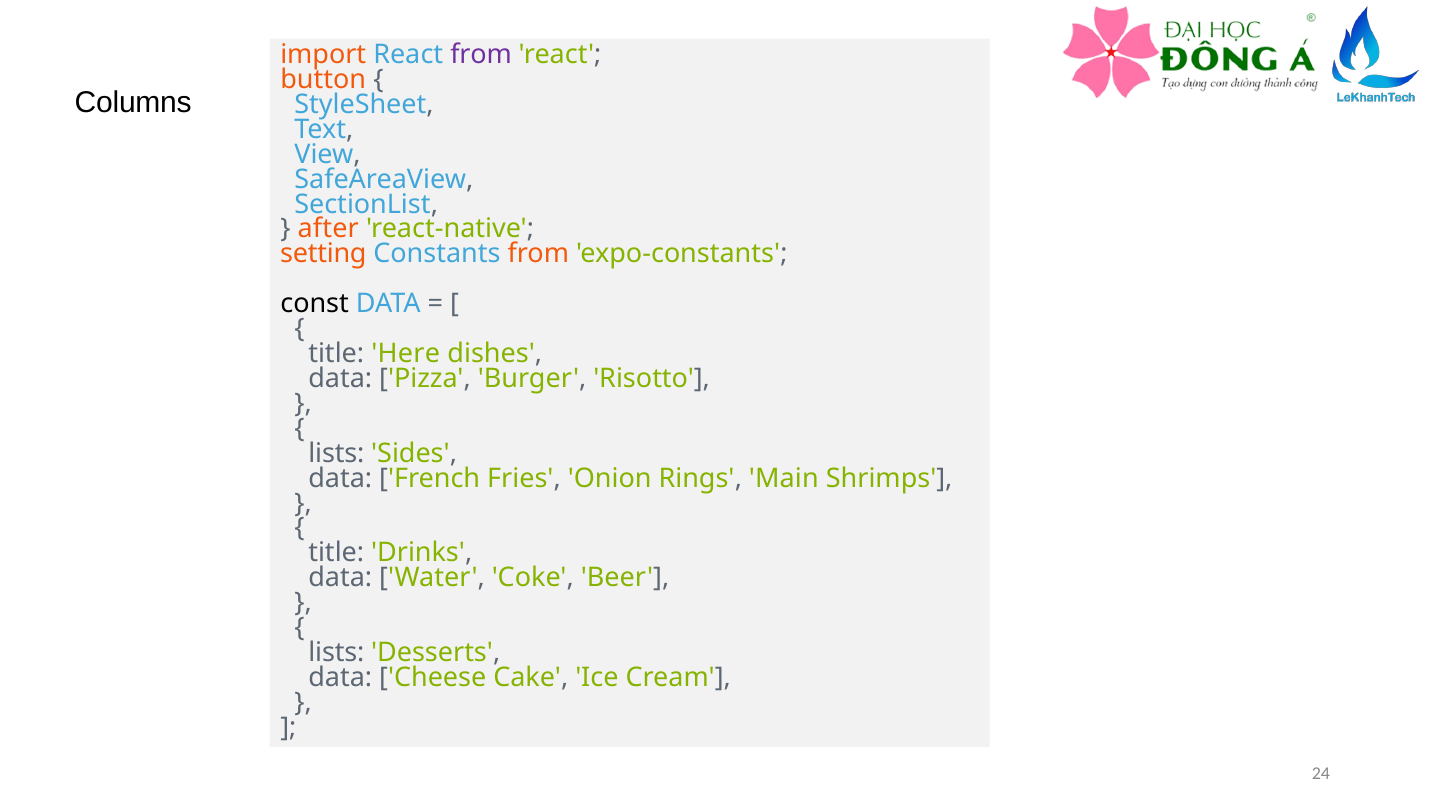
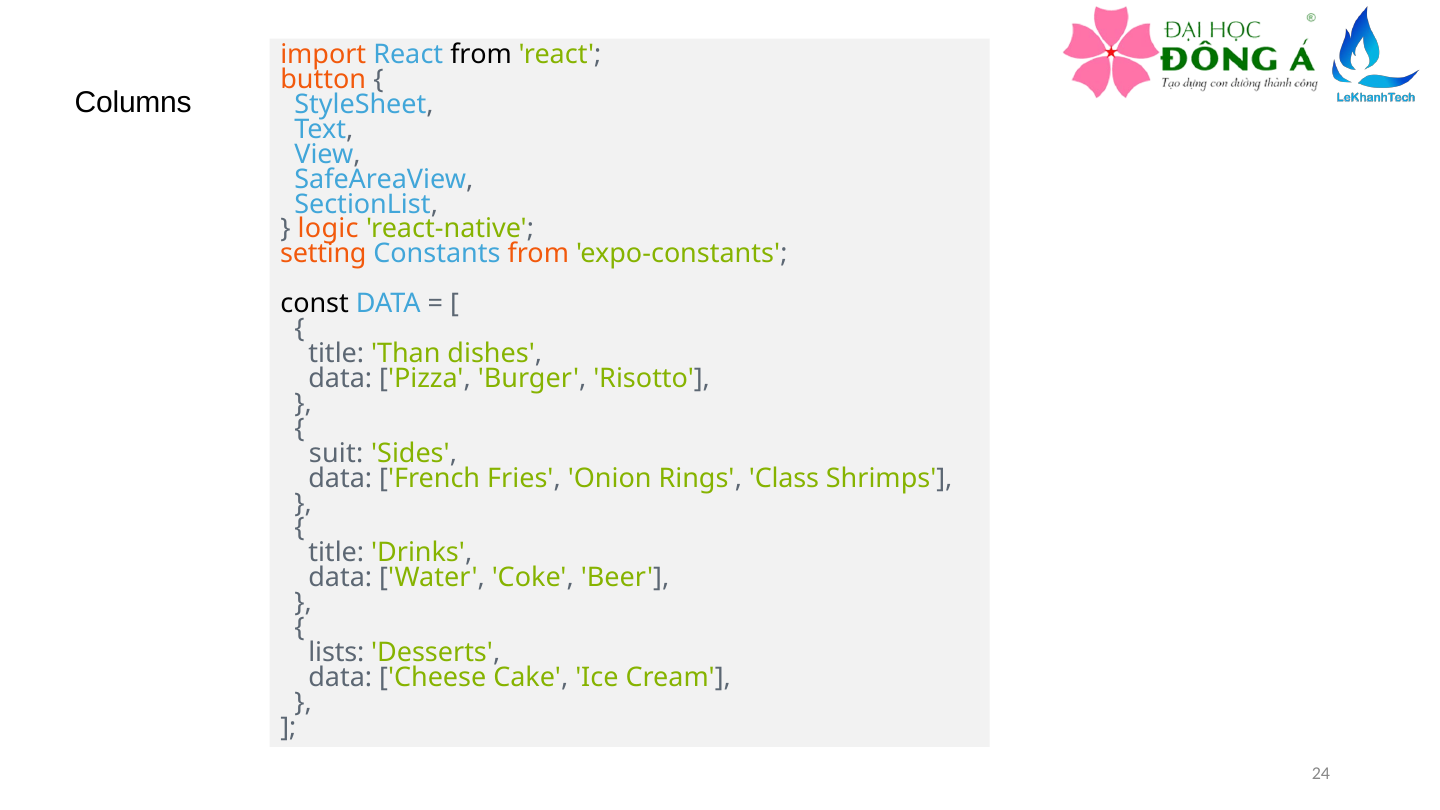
from at (481, 55) colour: purple -> black
after: after -> logic
Here: Here -> Than
lists at (336, 453): lists -> suit
Main: Main -> Class
